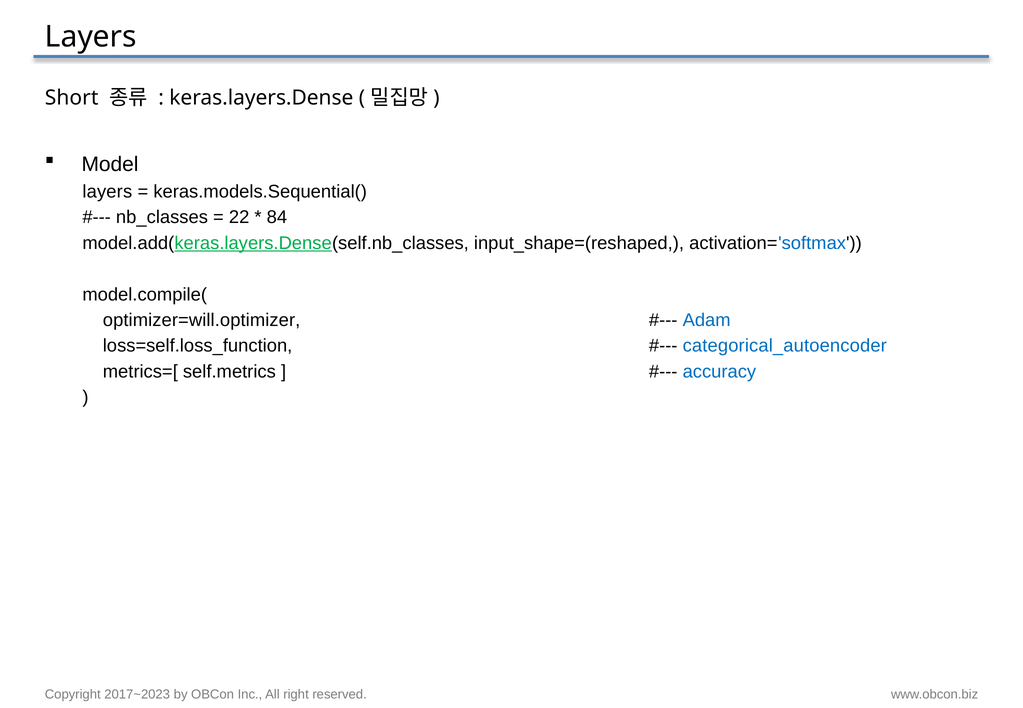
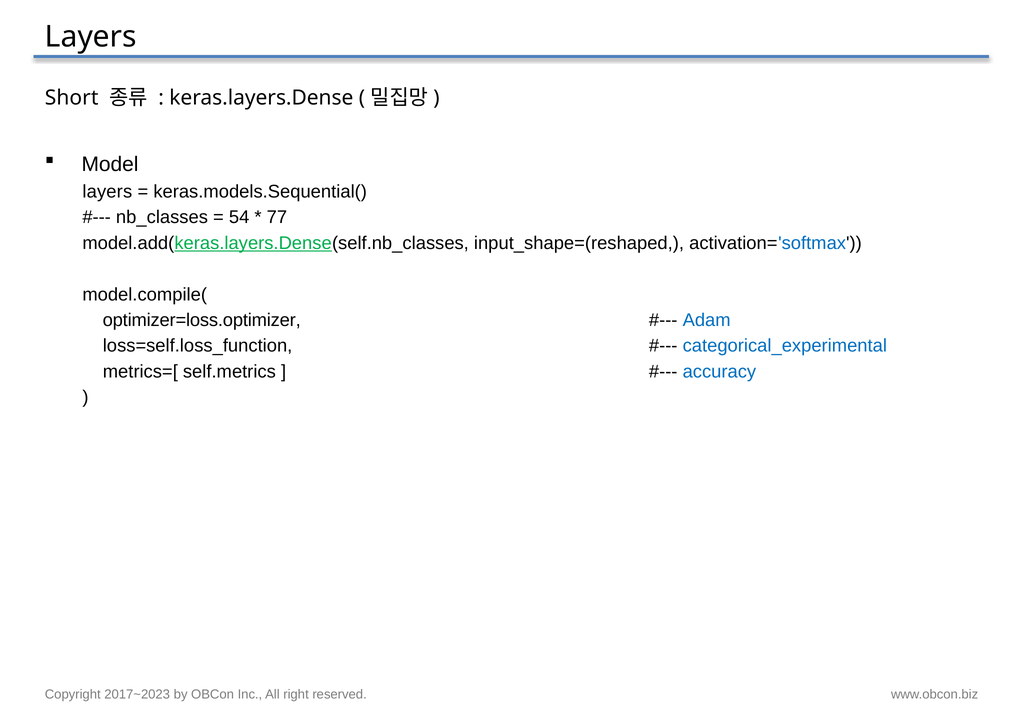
22: 22 -> 54
84: 84 -> 77
optimizer=will.optimizer: optimizer=will.optimizer -> optimizer=loss.optimizer
categorical_autoencoder: categorical_autoencoder -> categorical_experimental
